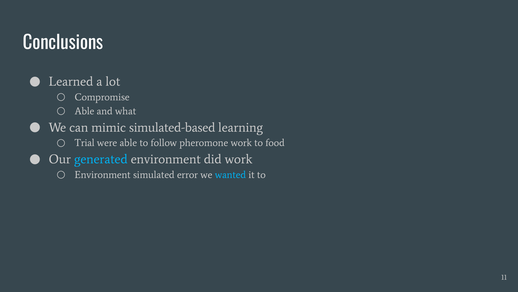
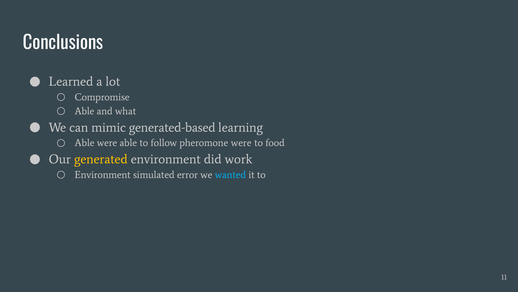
simulated-based: simulated-based -> generated-based
Trial at (85, 143): Trial -> Able
pheromone work: work -> were
generated colour: light blue -> yellow
